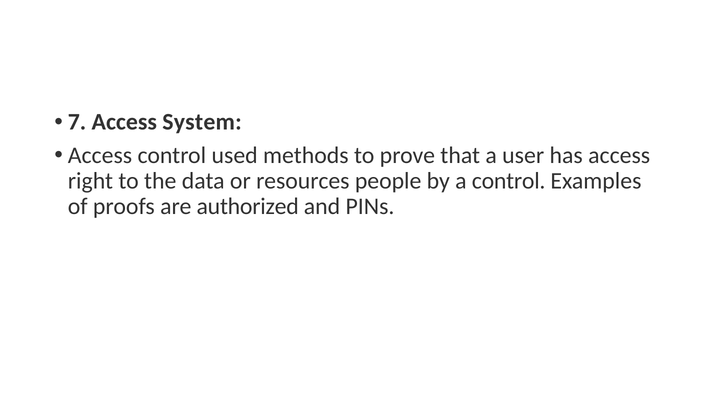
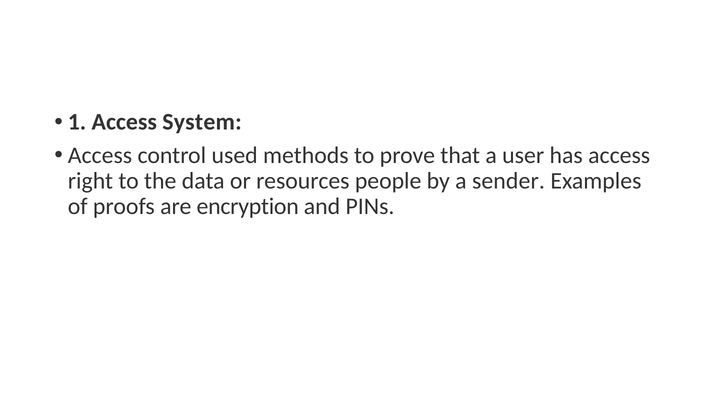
7: 7 -> 1
a control: control -> sender
authorized: authorized -> encryption
